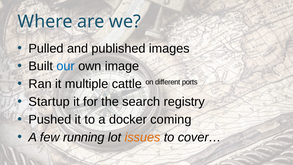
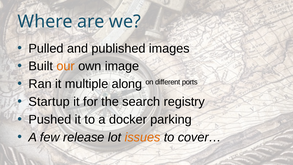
our colour: blue -> orange
cattle: cattle -> along
coming: coming -> parking
running: running -> release
